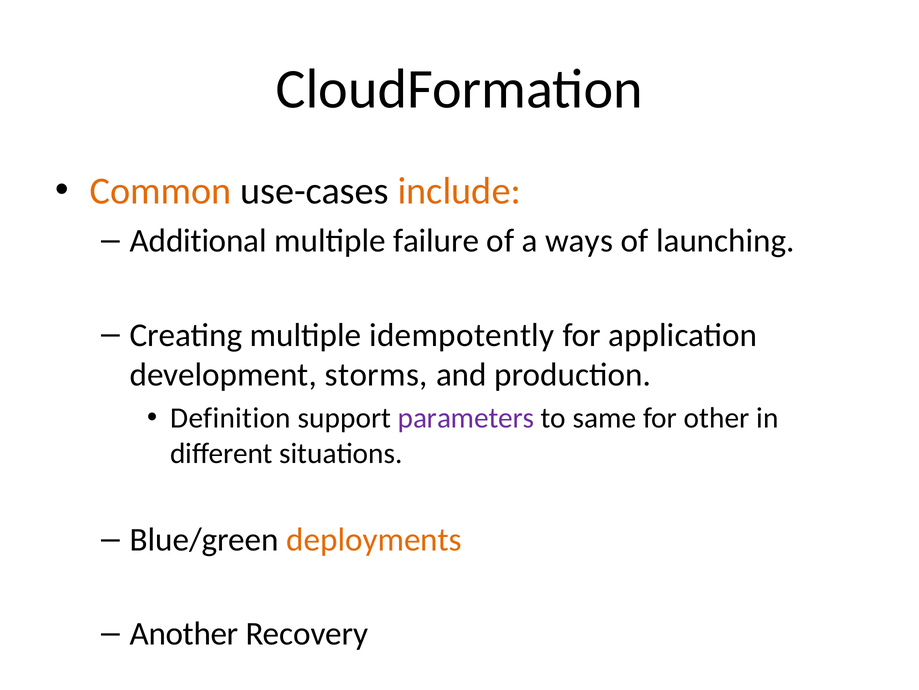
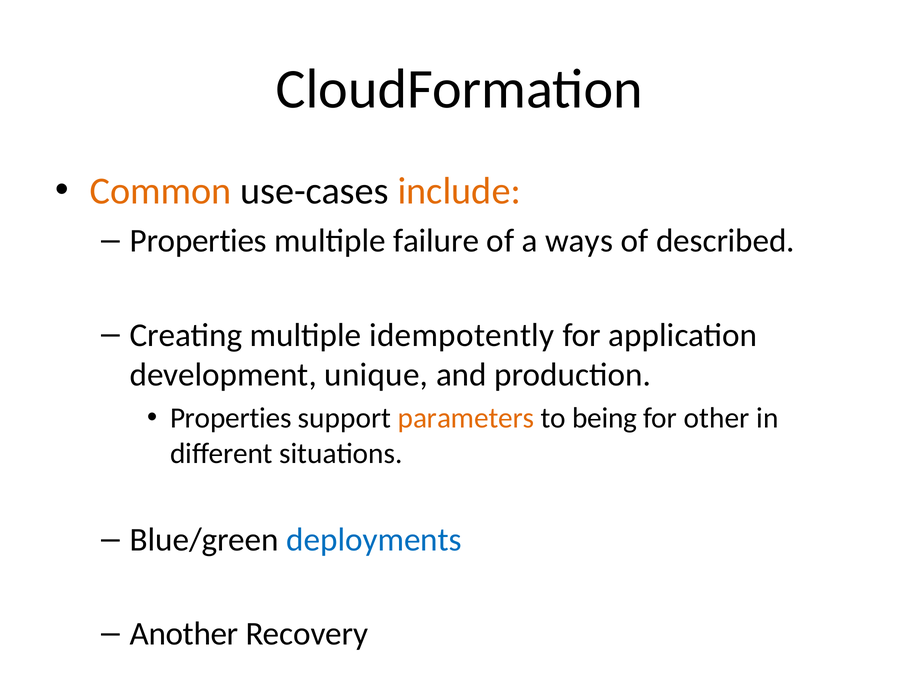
Additional at (198, 241): Additional -> Properties
launching: launching -> described
storms: storms -> unique
Definition at (231, 418): Definition -> Properties
parameters colour: purple -> orange
same: same -> being
deployments colour: orange -> blue
